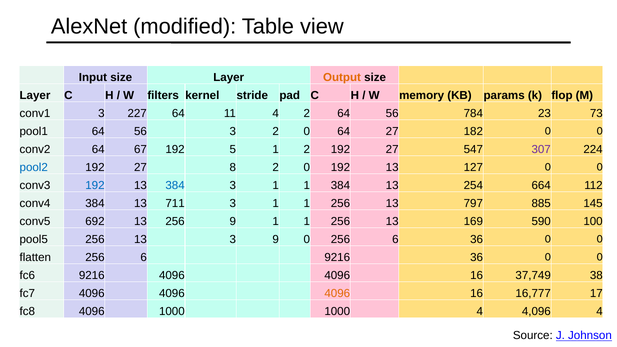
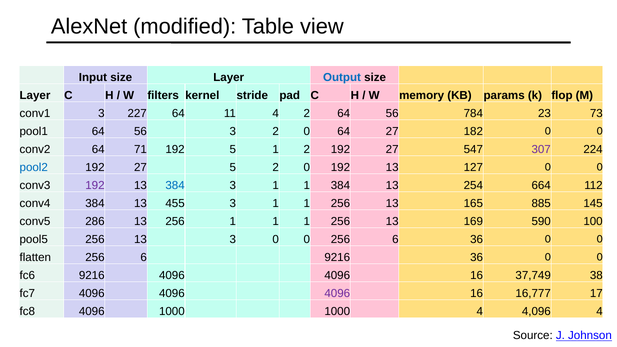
Output colour: orange -> blue
67: 67 -> 71
27 8: 8 -> 5
192 at (95, 185) colour: blue -> purple
711: 711 -> 455
797: 797 -> 165
692: 692 -> 286
256 9: 9 -> 1
3 9: 9 -> 0
4096 at (337, 294) colour: orange -> purple
